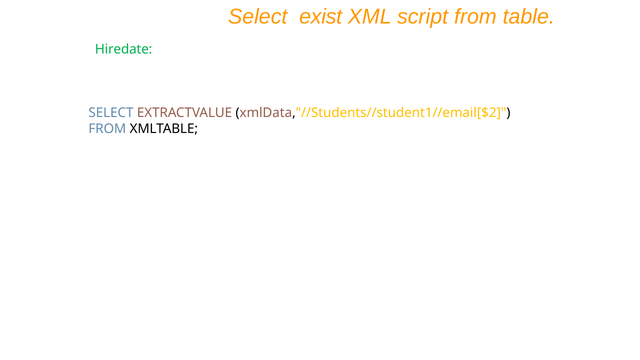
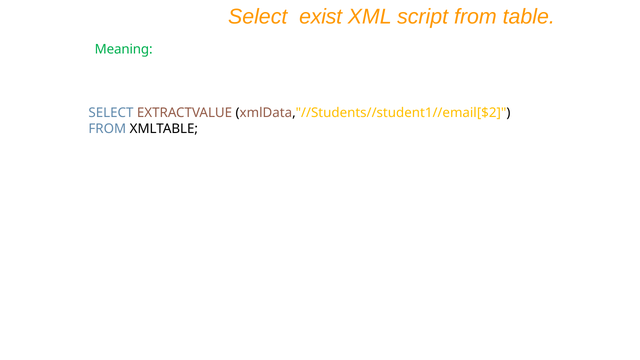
Hiredate: Hiredate -> Meaning
